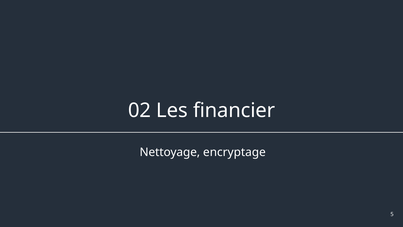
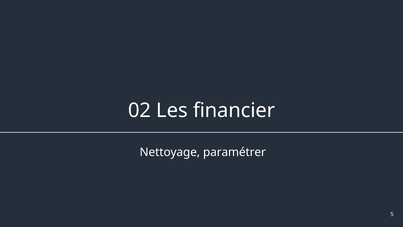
encryptage: encryptage -> paramétrer
